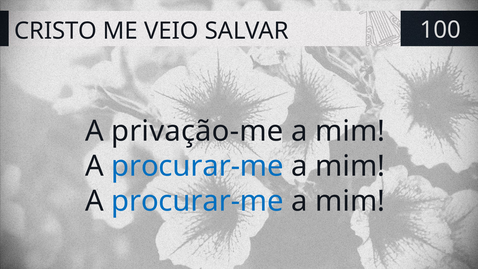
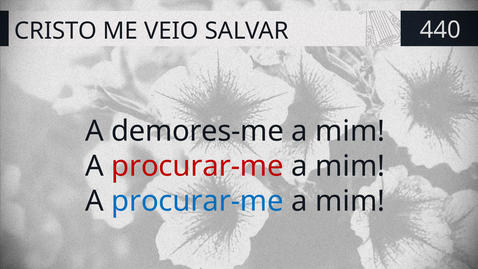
100: 100 -> 440
privação-me: privação-me -> demores-me
procurar-me at (197, 166) colour: blue -> red
